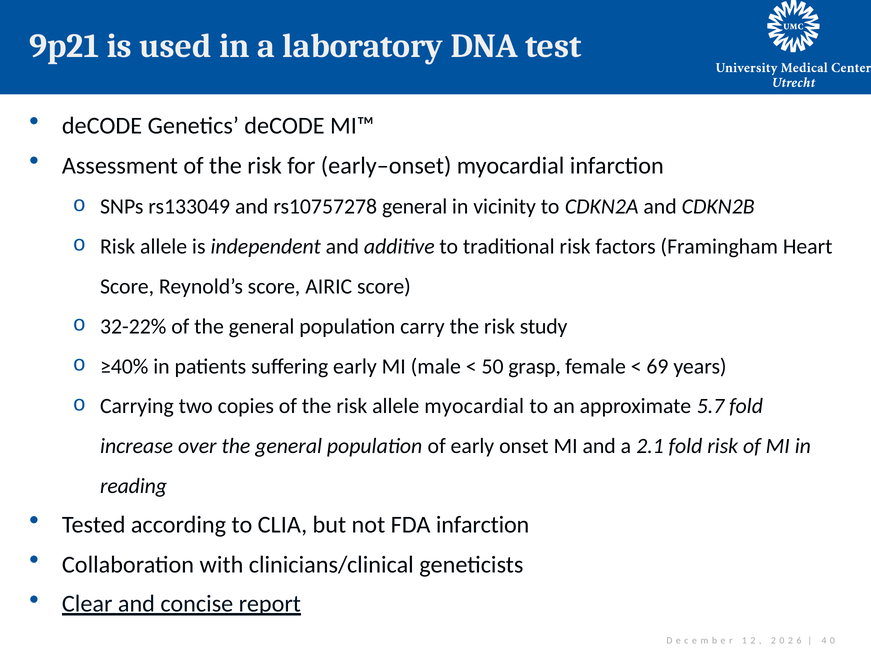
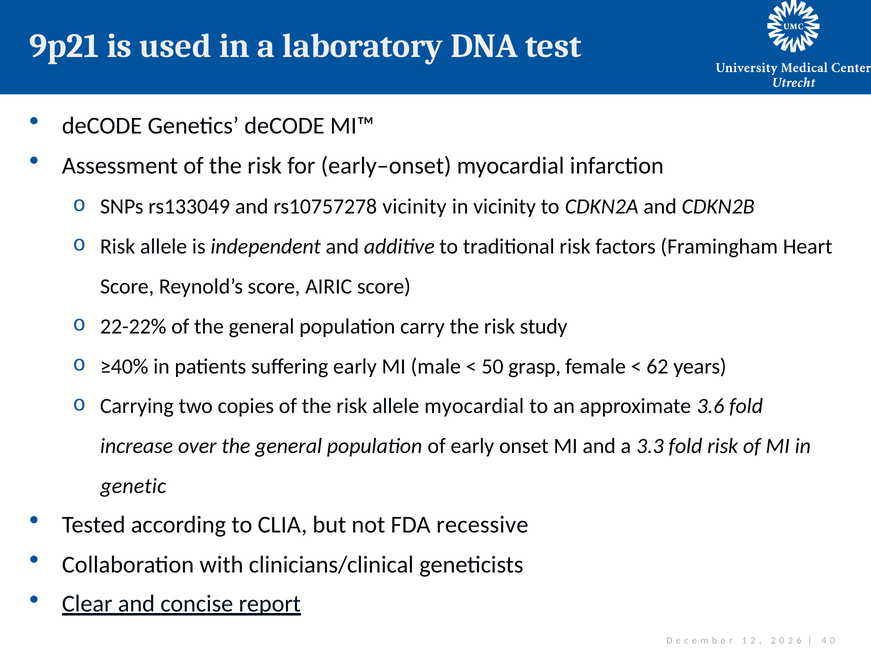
rs10757278 general: general -> vicinity
32-22%: 32-22% -> 22-22%
69: 69 -> 62
5.7: 5.7 -> 3.6
2.1: 2.1 -> 3.3
reading: reading -> genetic
FDA infarction: infarction -> recessive
